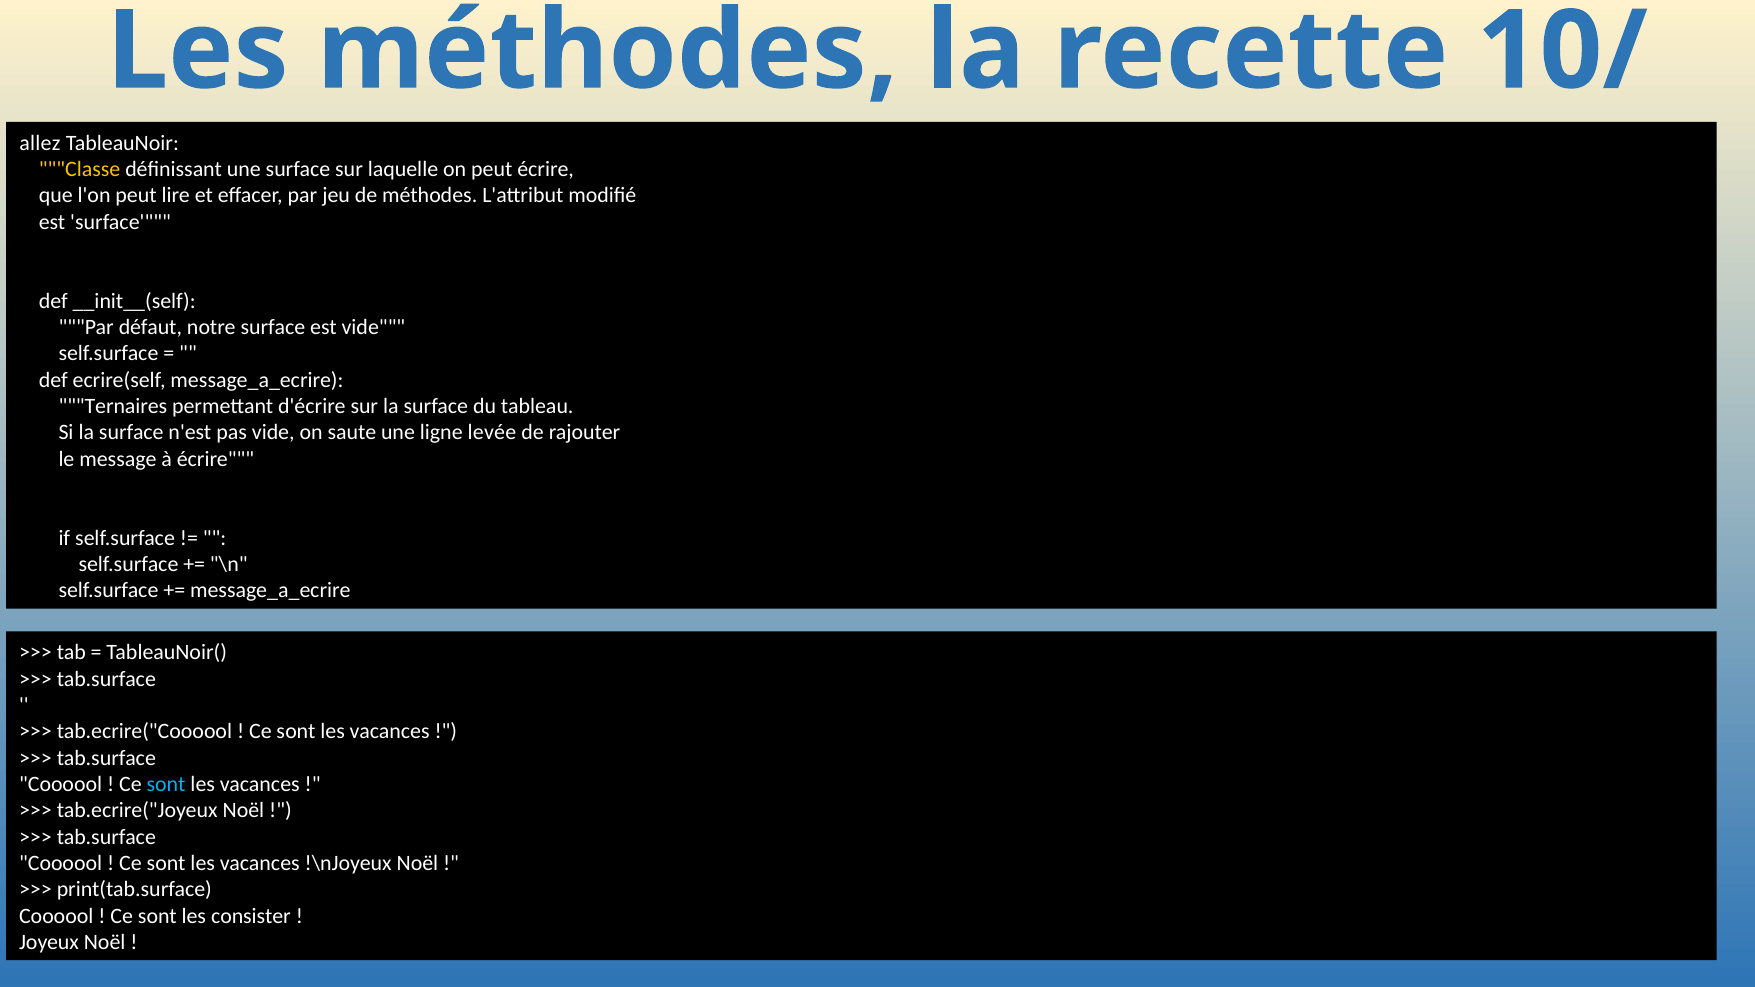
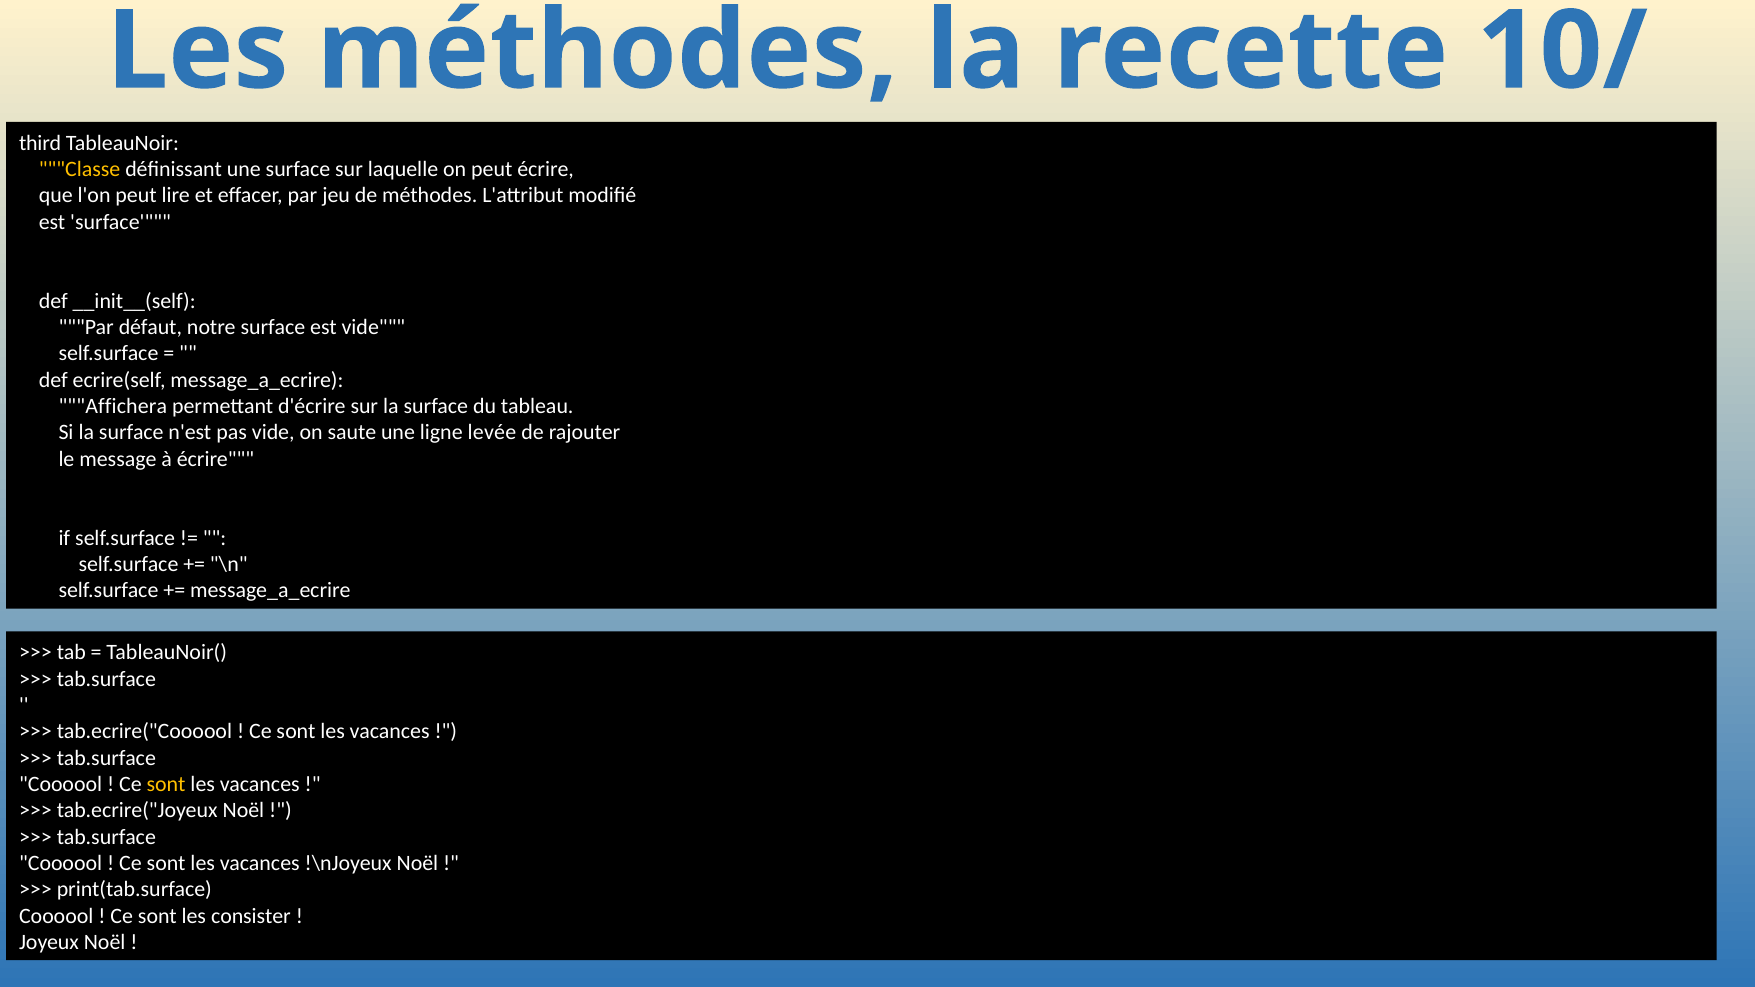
allez: allez -> third
Ternaires: Ternaires -> Affichera
sont at (166, 784) colour: light blue -> yellow
